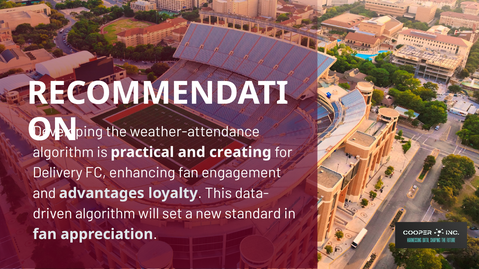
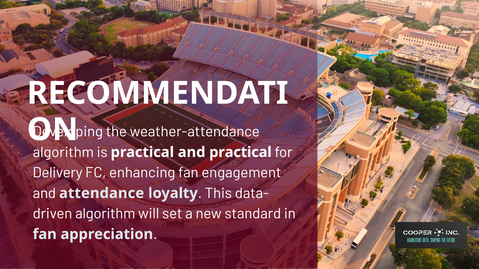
and creating: creating -> practical
advantages: advantages -> attendance
